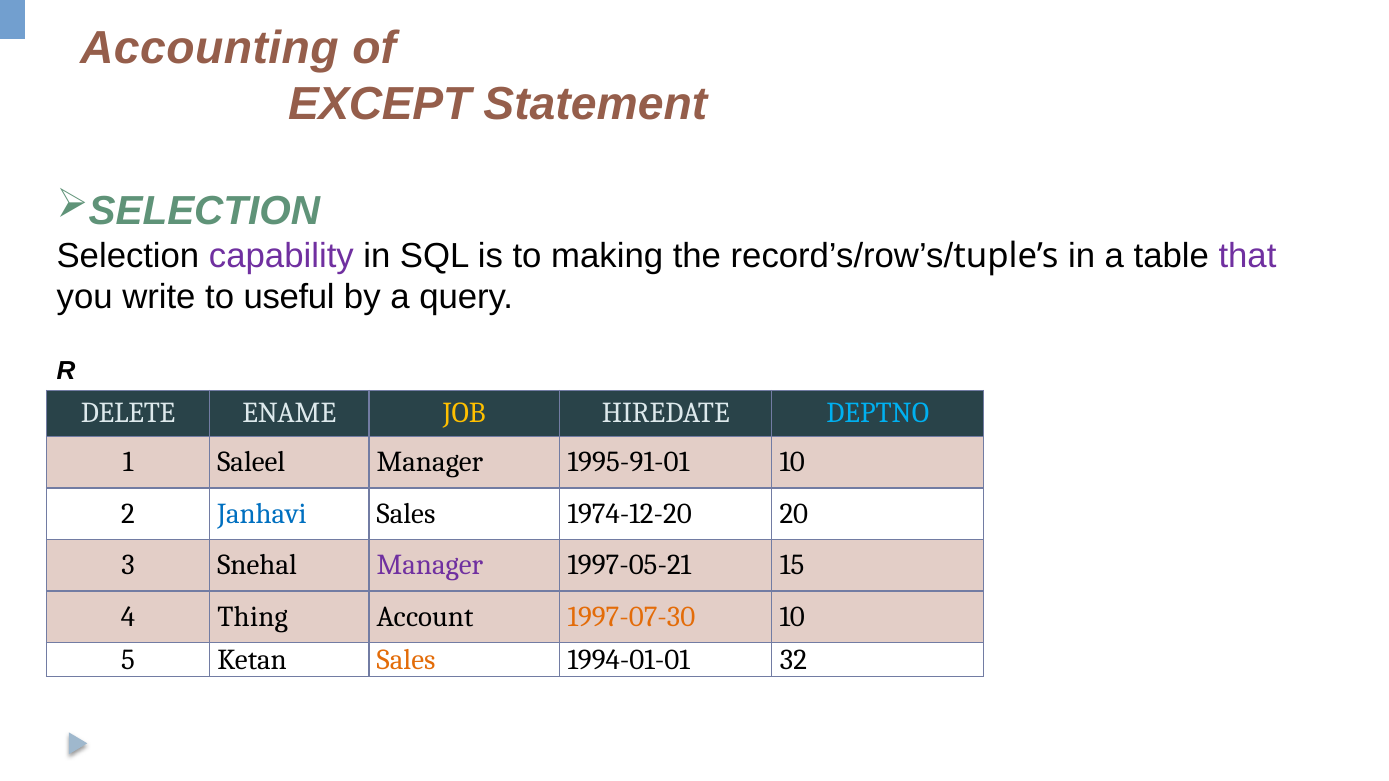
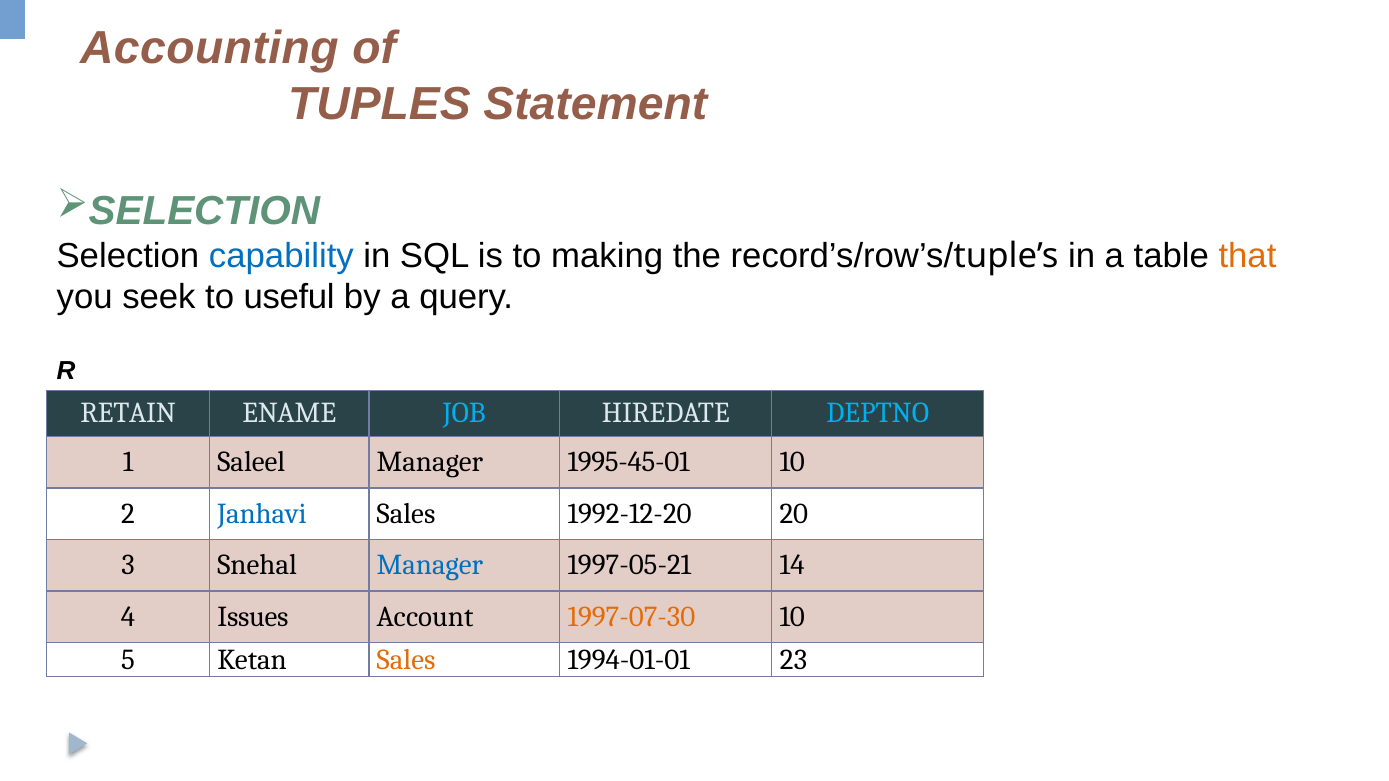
EXCEPT: EXCEPT -> TUPLES
capability colour: purple -> blue
that colour: purple -> orange
write: write -> seek
DELETE: DELETE -> RETAIN
JOB colour: yellow -> light blue
1995-91-01: 1995-91-01 -> 1995-45-01
1974-12-20: 1974-12-20 -> 1992-12-20
Manager at (430, 565) colour: purple -> blue
15: 15 -> 14
Thing: Thing -> Issues
32: 32 -> 23
